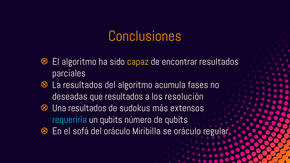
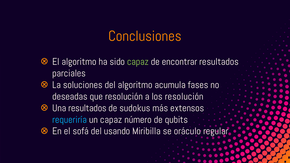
capaz at (138, 62) colour: yellow -> light green
La resultados: resultados -> soluciones
que resultados: resultados -> resolución
un qubits: qubits -> capaz
del oráculo: oráculo -> usando
